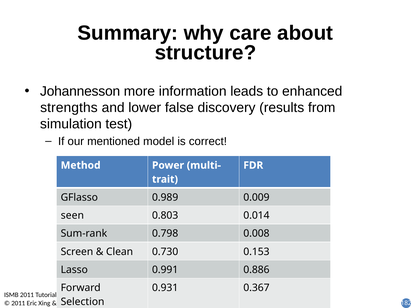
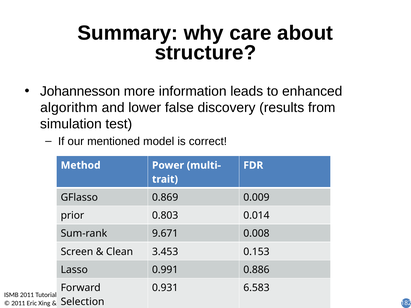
strengths: strengths -> algorithm
0.989: 0.989 -> 0.869
seen: seen -> prior
0.798: 0.798 -> 9.671
0.730: 0.730 -> 3.453
0.367: 0.367 -> 6.583
